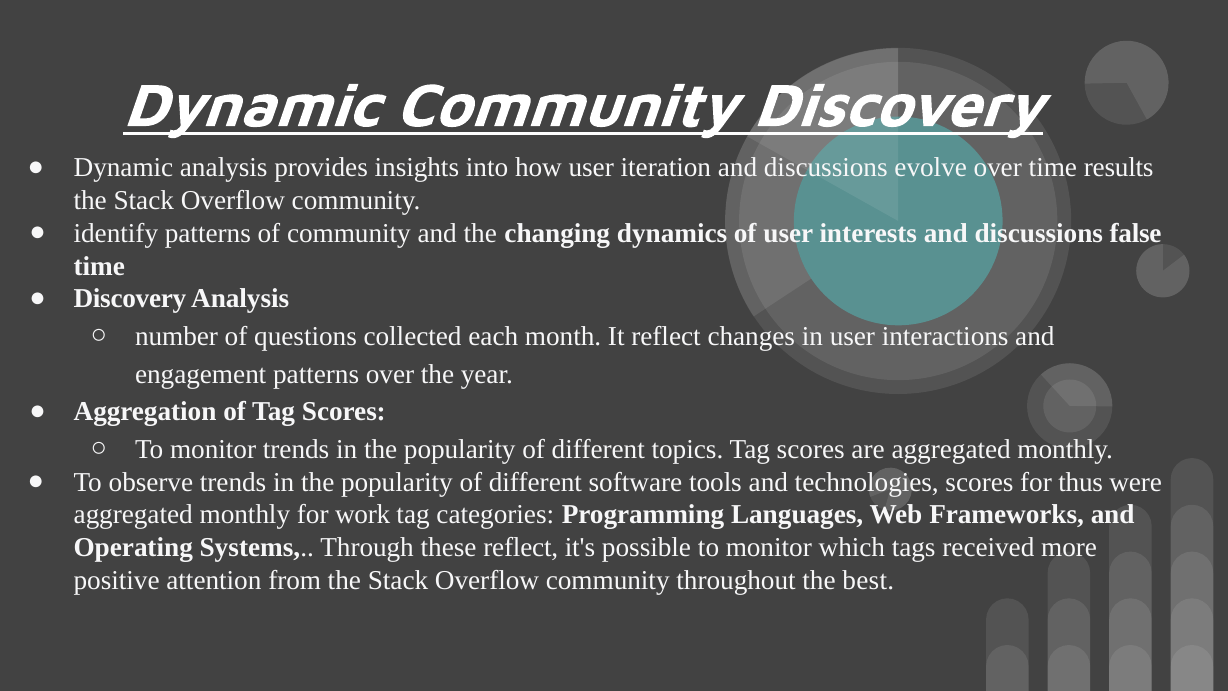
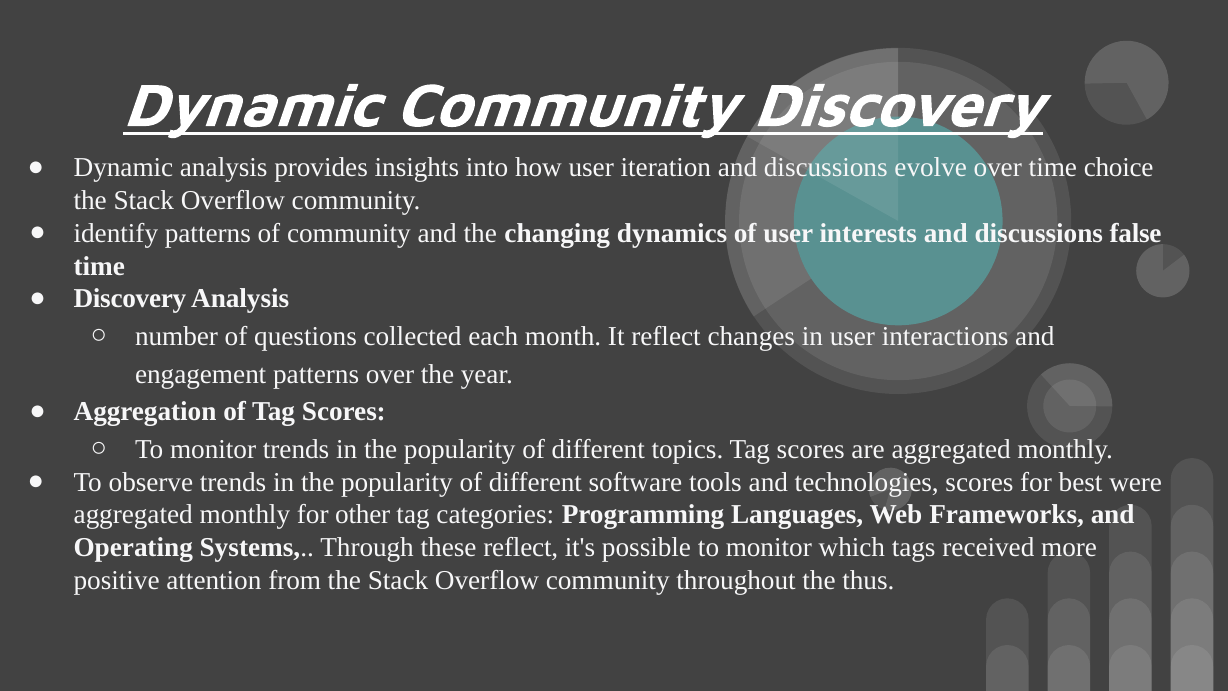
results: results -> choice
thus: thus -> best
work: work -> other
best: best -> thus
